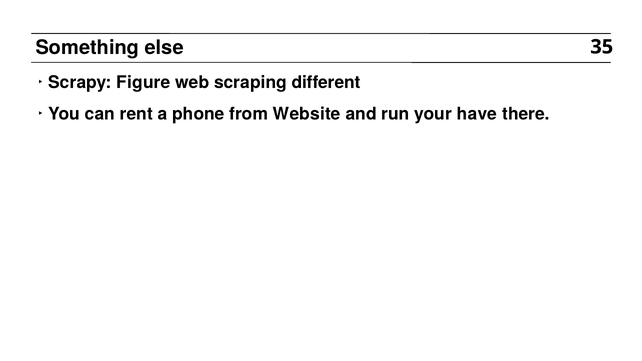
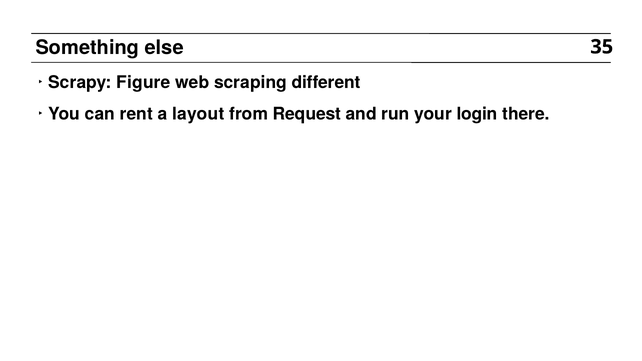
phone: phone -> layout
Website: Website -> Request
have: have -> login
